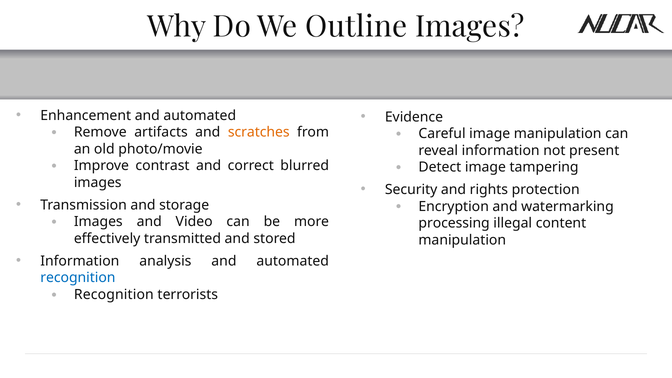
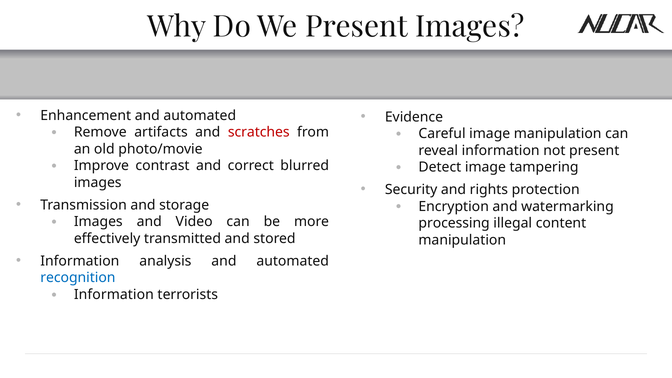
We Outline: Outline -> Present
scratches colour: orange -> red
Recognition at (114, 295): Recognition -> Information
